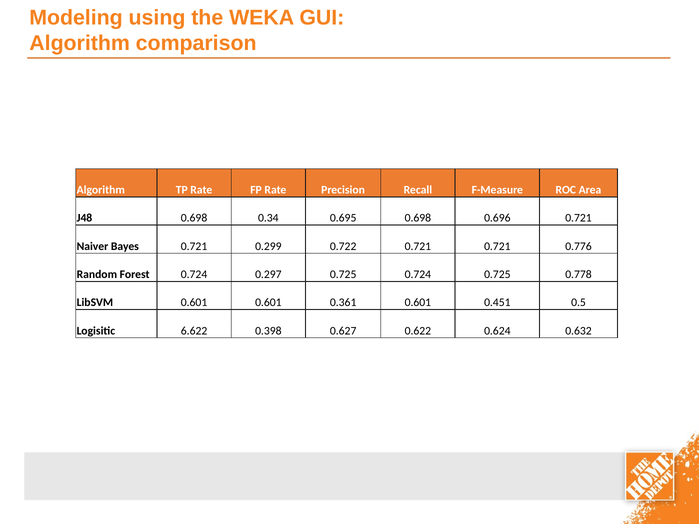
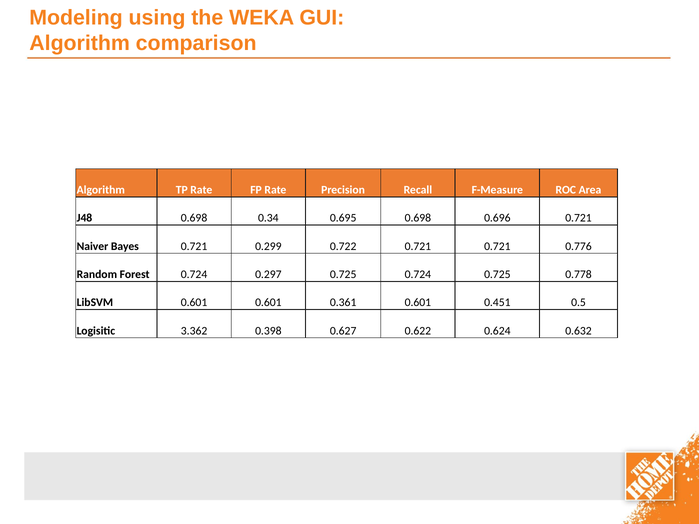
6.622: 6.622 -> 3.362
